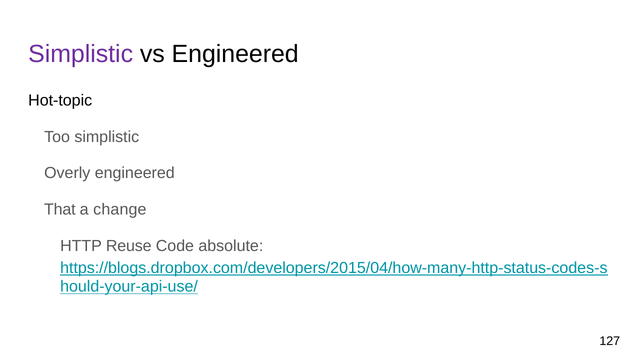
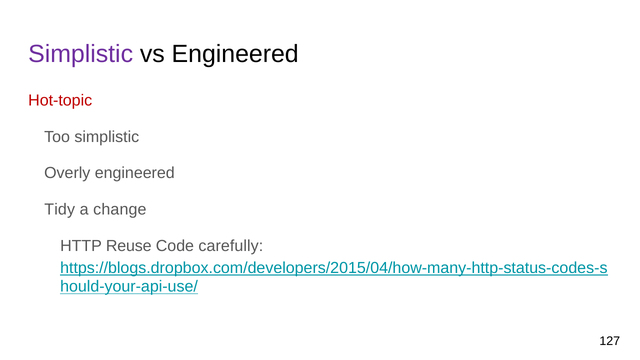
Hot-topic colour: black -> red
That: That -> Tidy
absolute: absolute -> carefully
